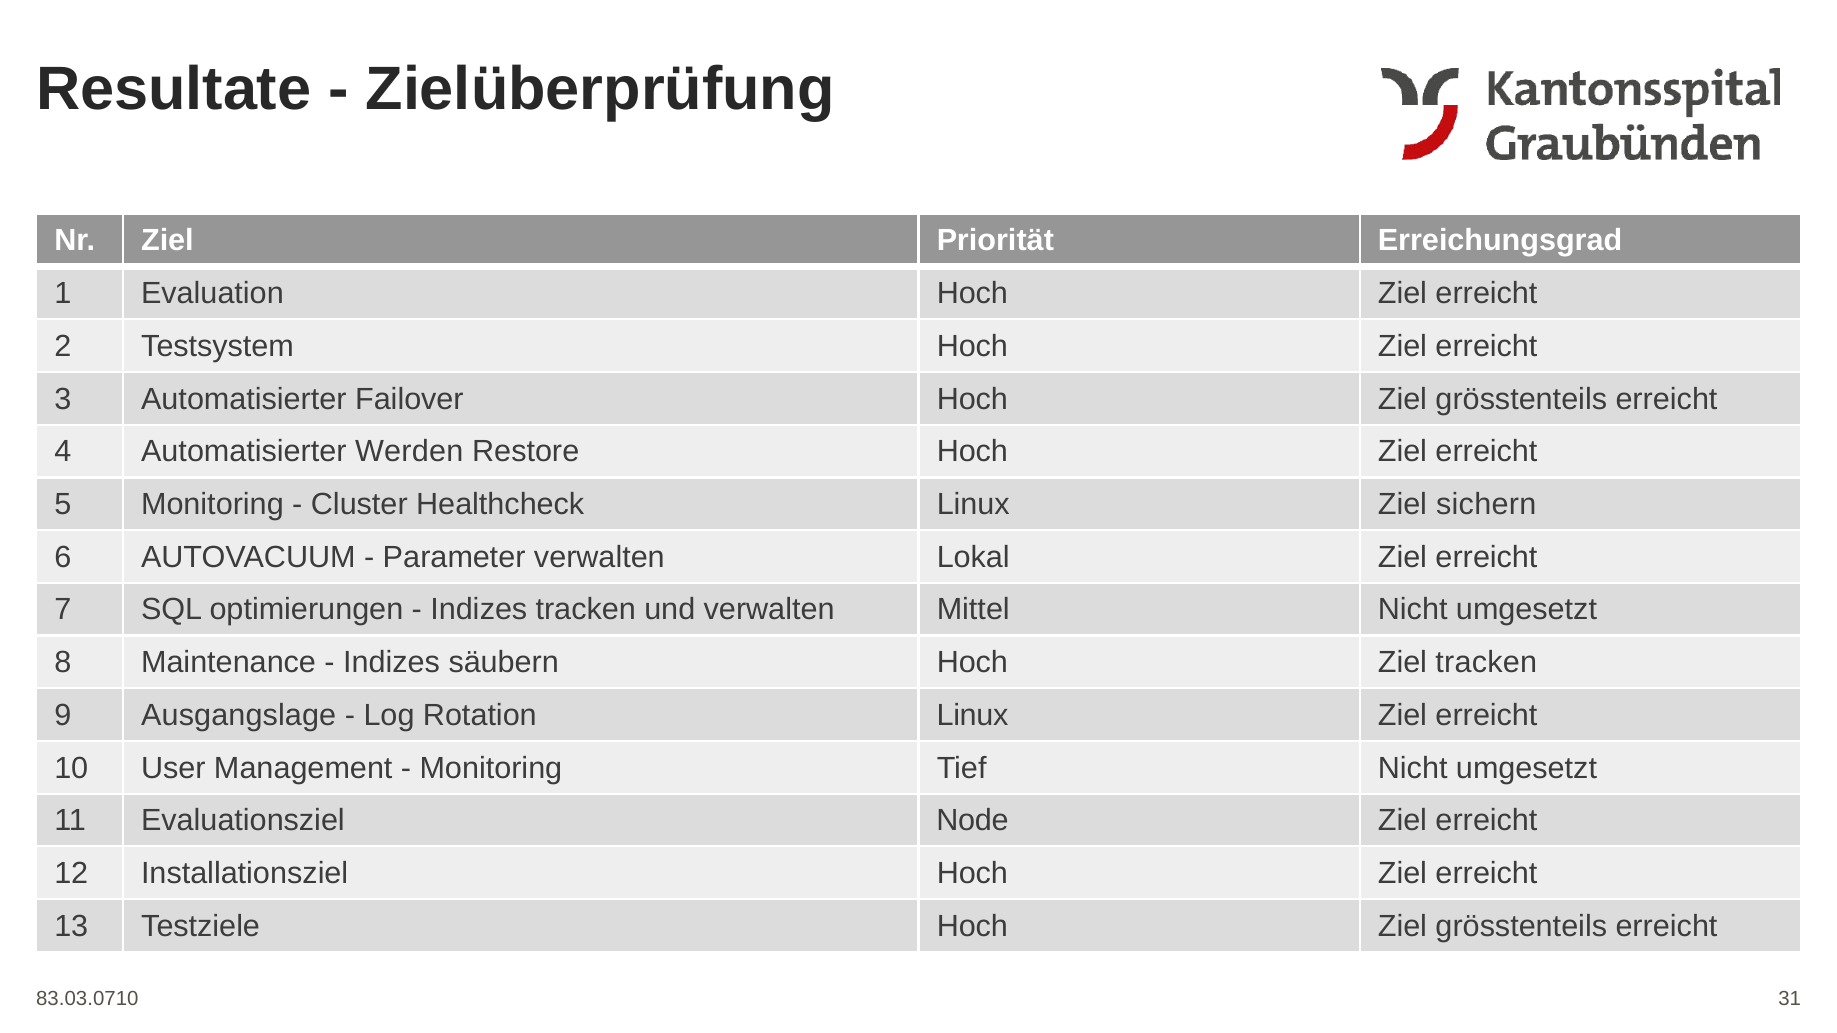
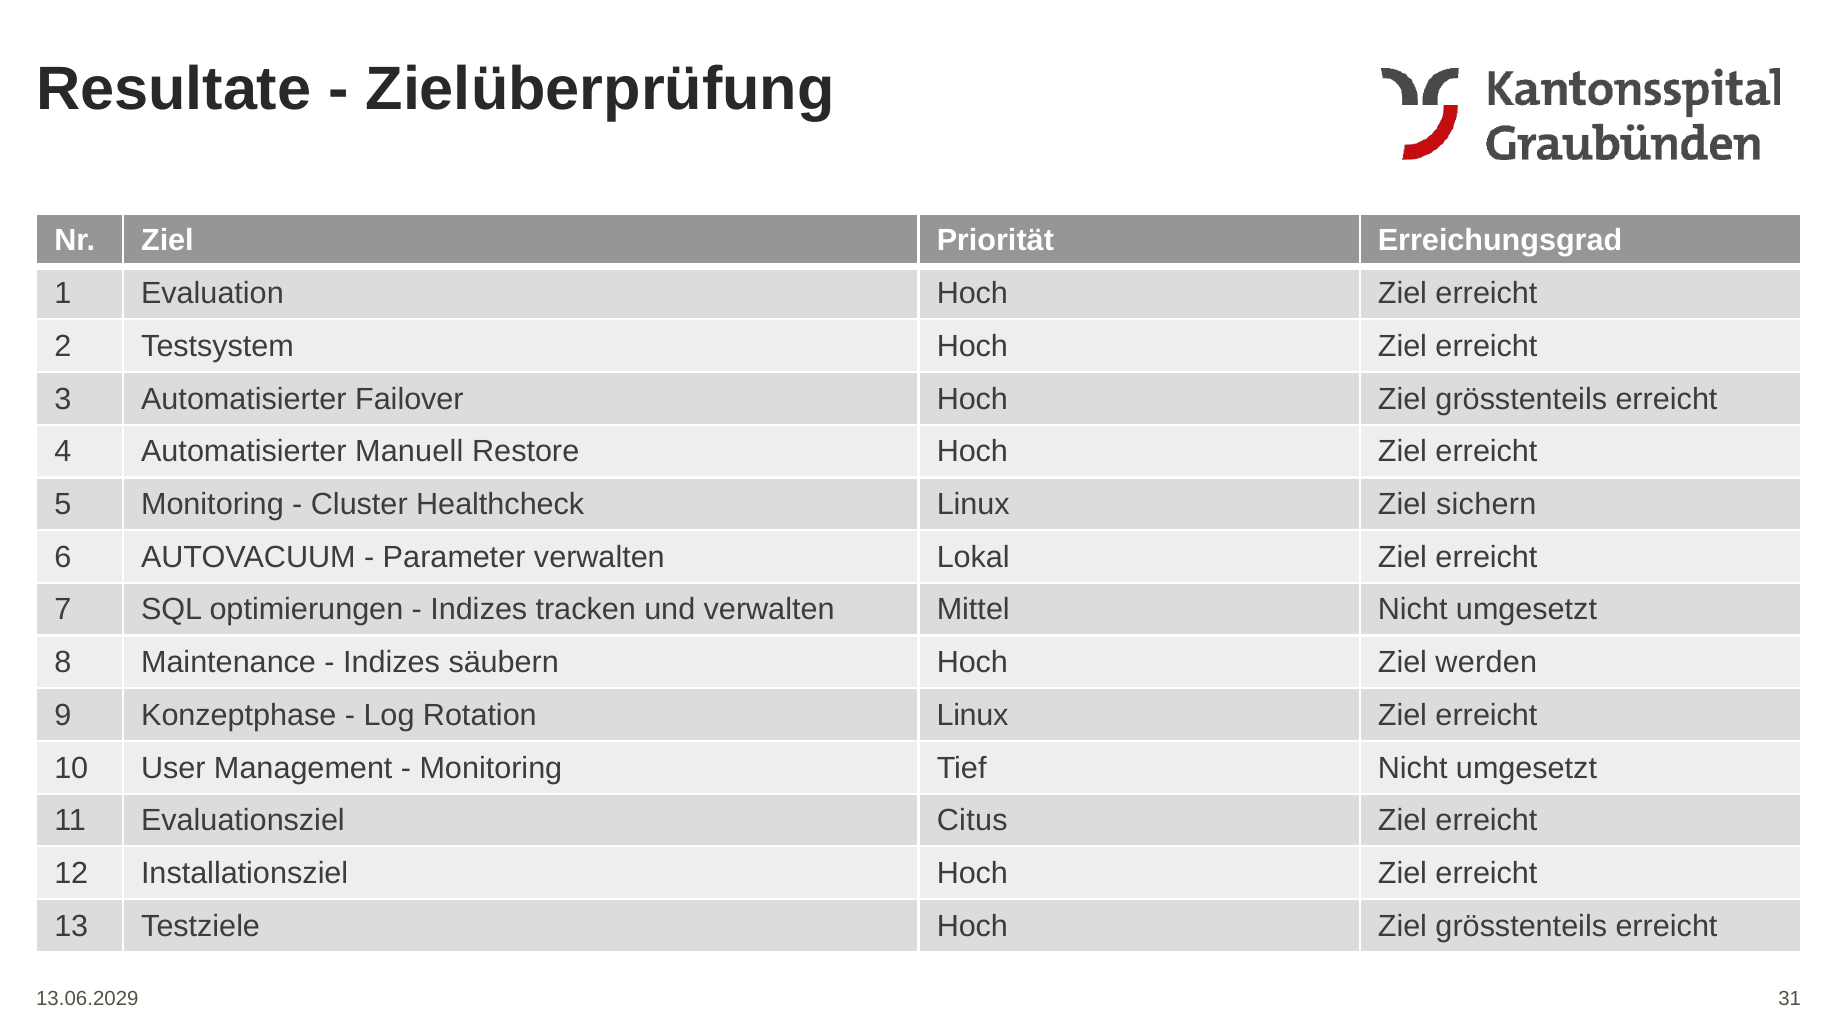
Werden: Werden -> Manuell
Ziel tracken: tracken -> werden
Ausgangslage: Ausgangslage -> Konzeptphase
Node: Node -> Citus
83.03.0710: 83.03.0710 -> 13.06.2029
